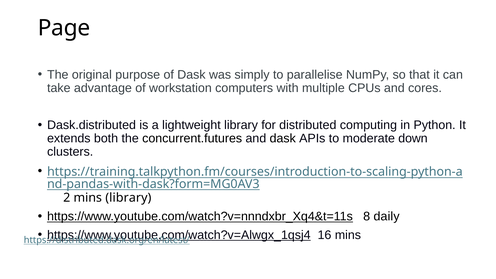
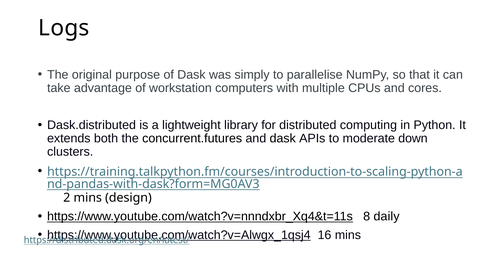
Page: Page -> Logs
mins library: library -> design
